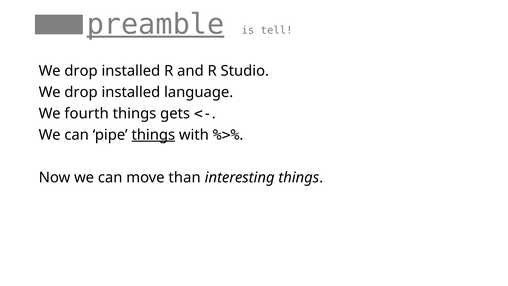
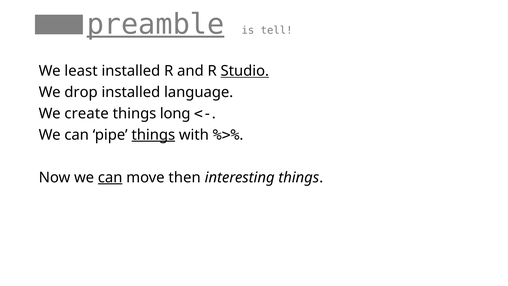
drop at (81, 71): drop -> least
Studio underline: none -> present
fourth: fourth -> create
gets: gets -> long
can at (110, 177) underline: none -> present
than: than -> then
